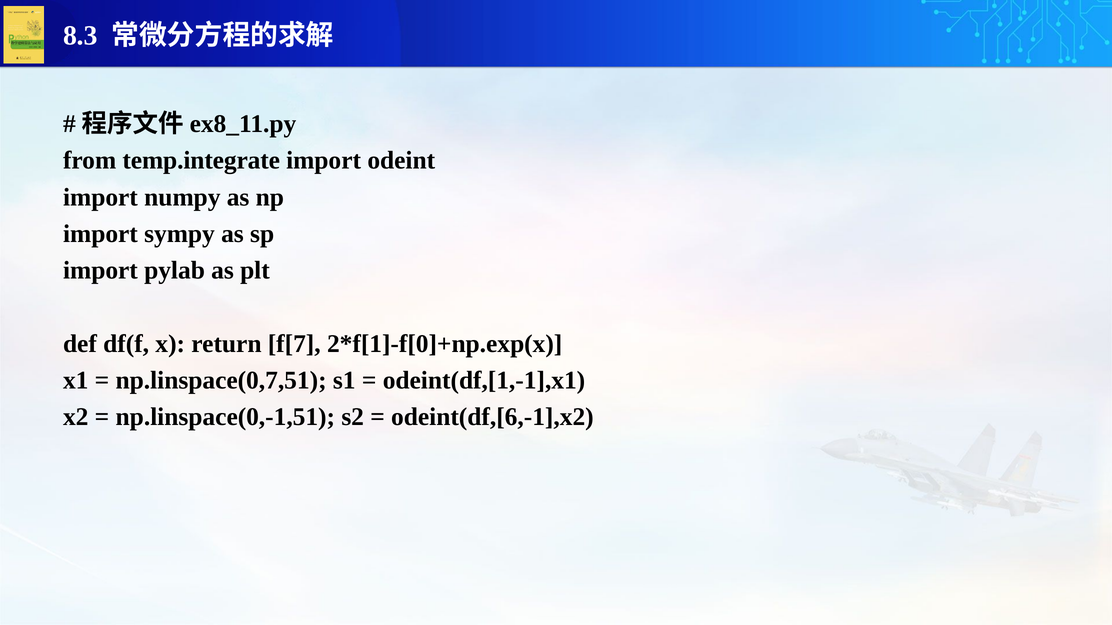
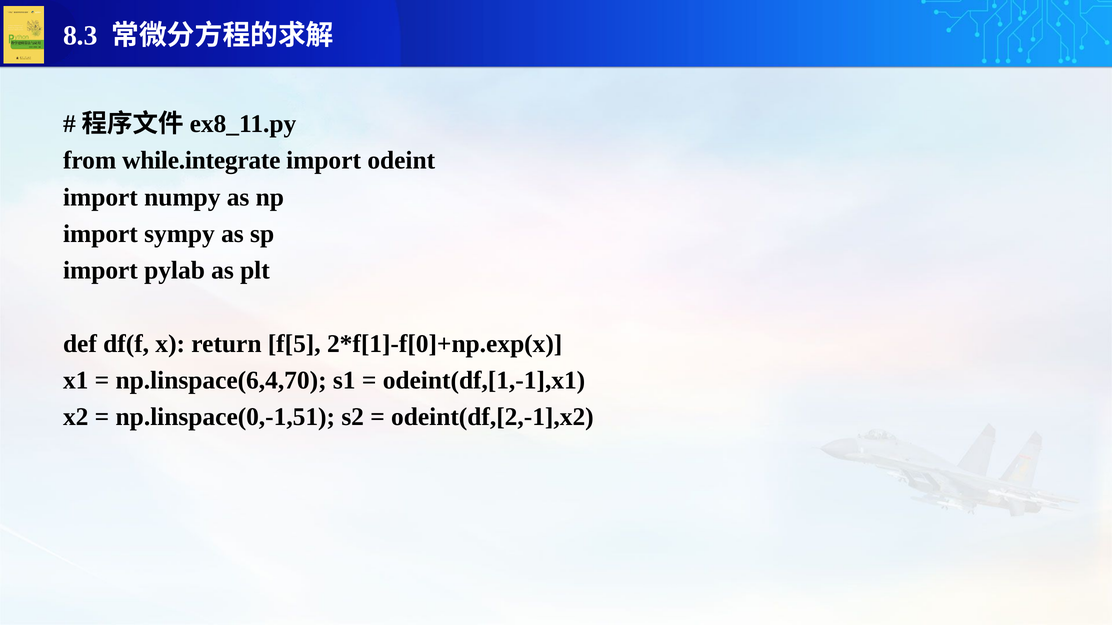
temp.integrate: temp.integrate -> while.integrate
f[7: f[7 -> f[5
np.linspace(0,7,51: np.linspace(0,7,51 -> np.linspace(6,4,70
odeint(df,[6,-1],x2: odeint(df,[6,-1],x2 -> odeint(df,[2,-1],x2
